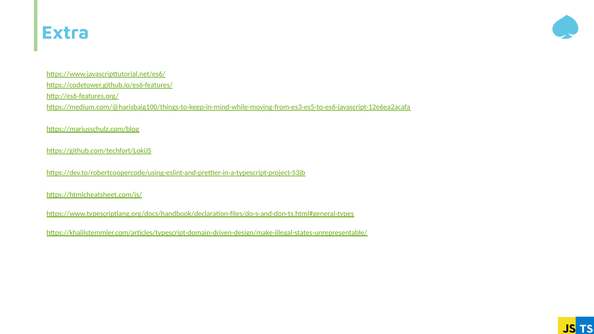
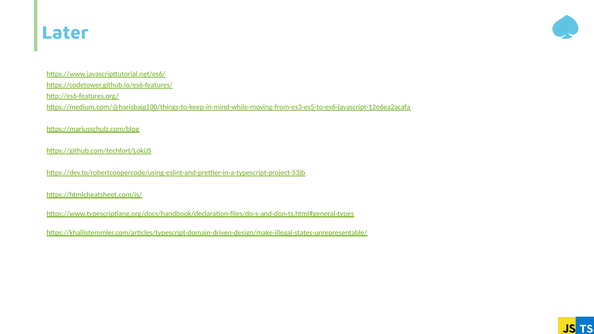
Extra: Extra -> Later
